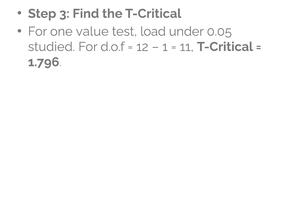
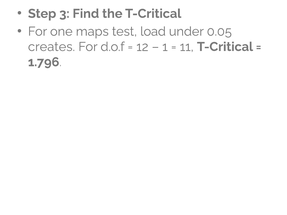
value: value -> maps
studied: studied -> creates
